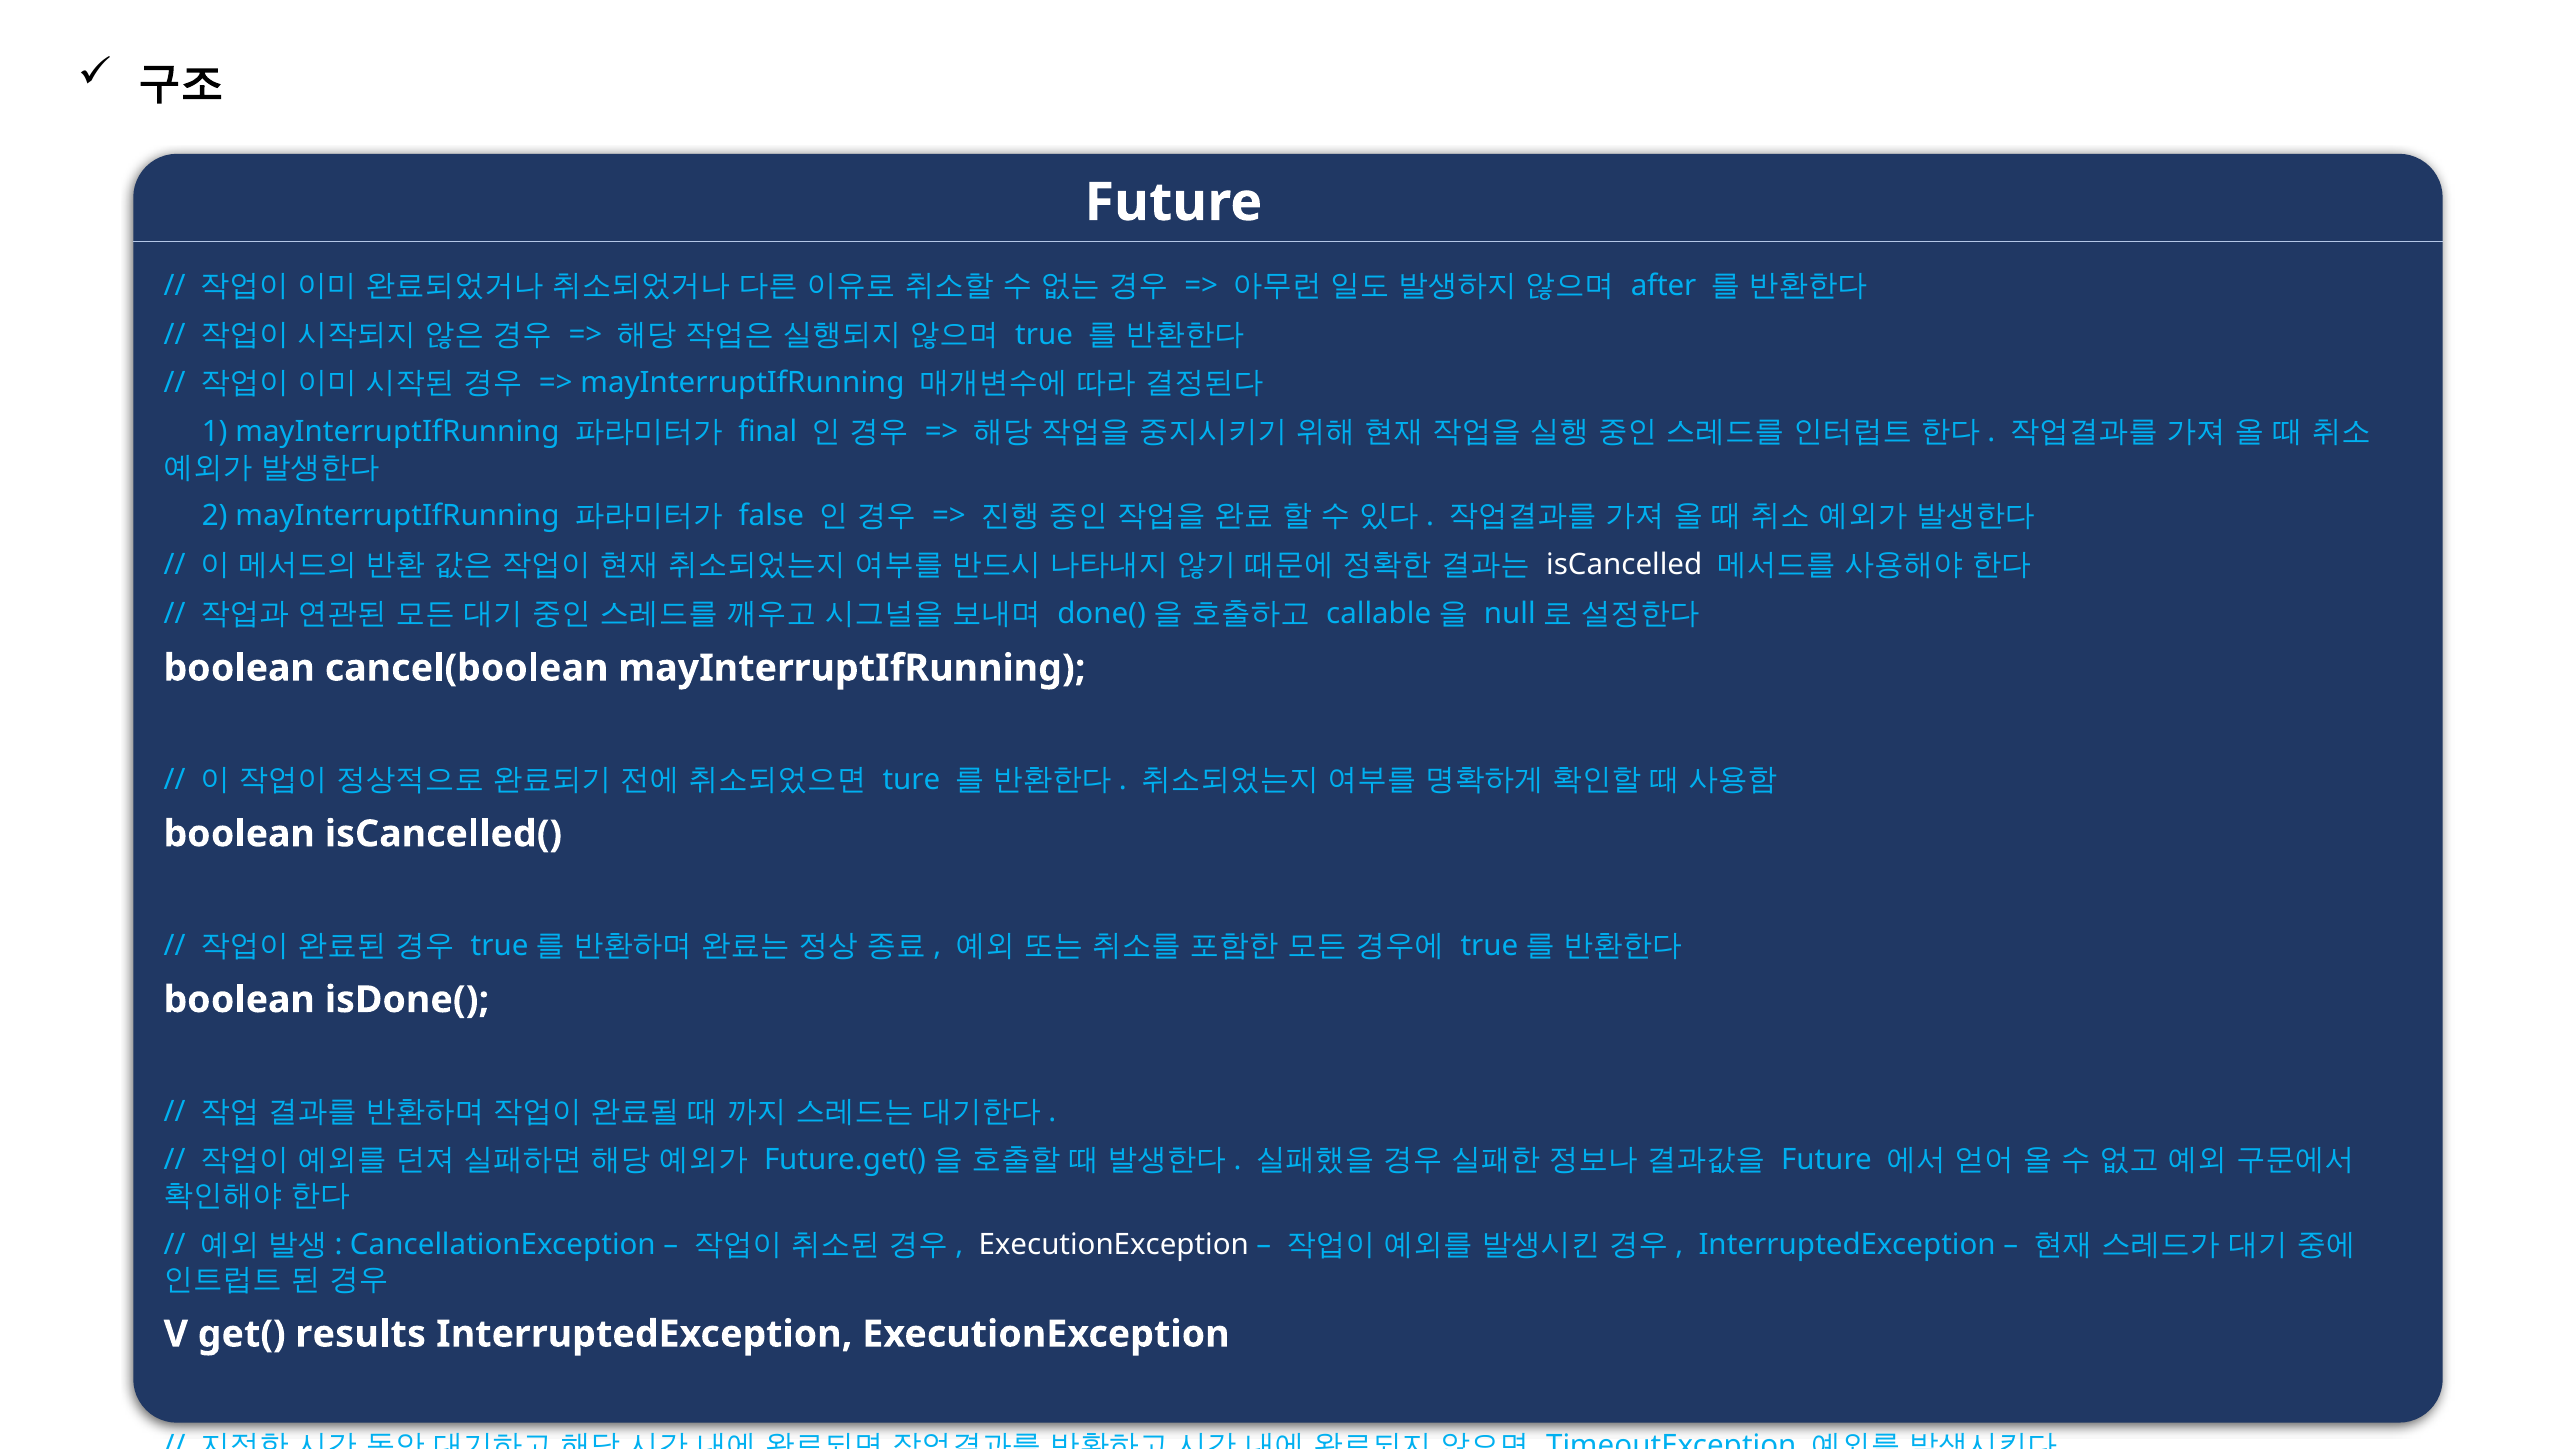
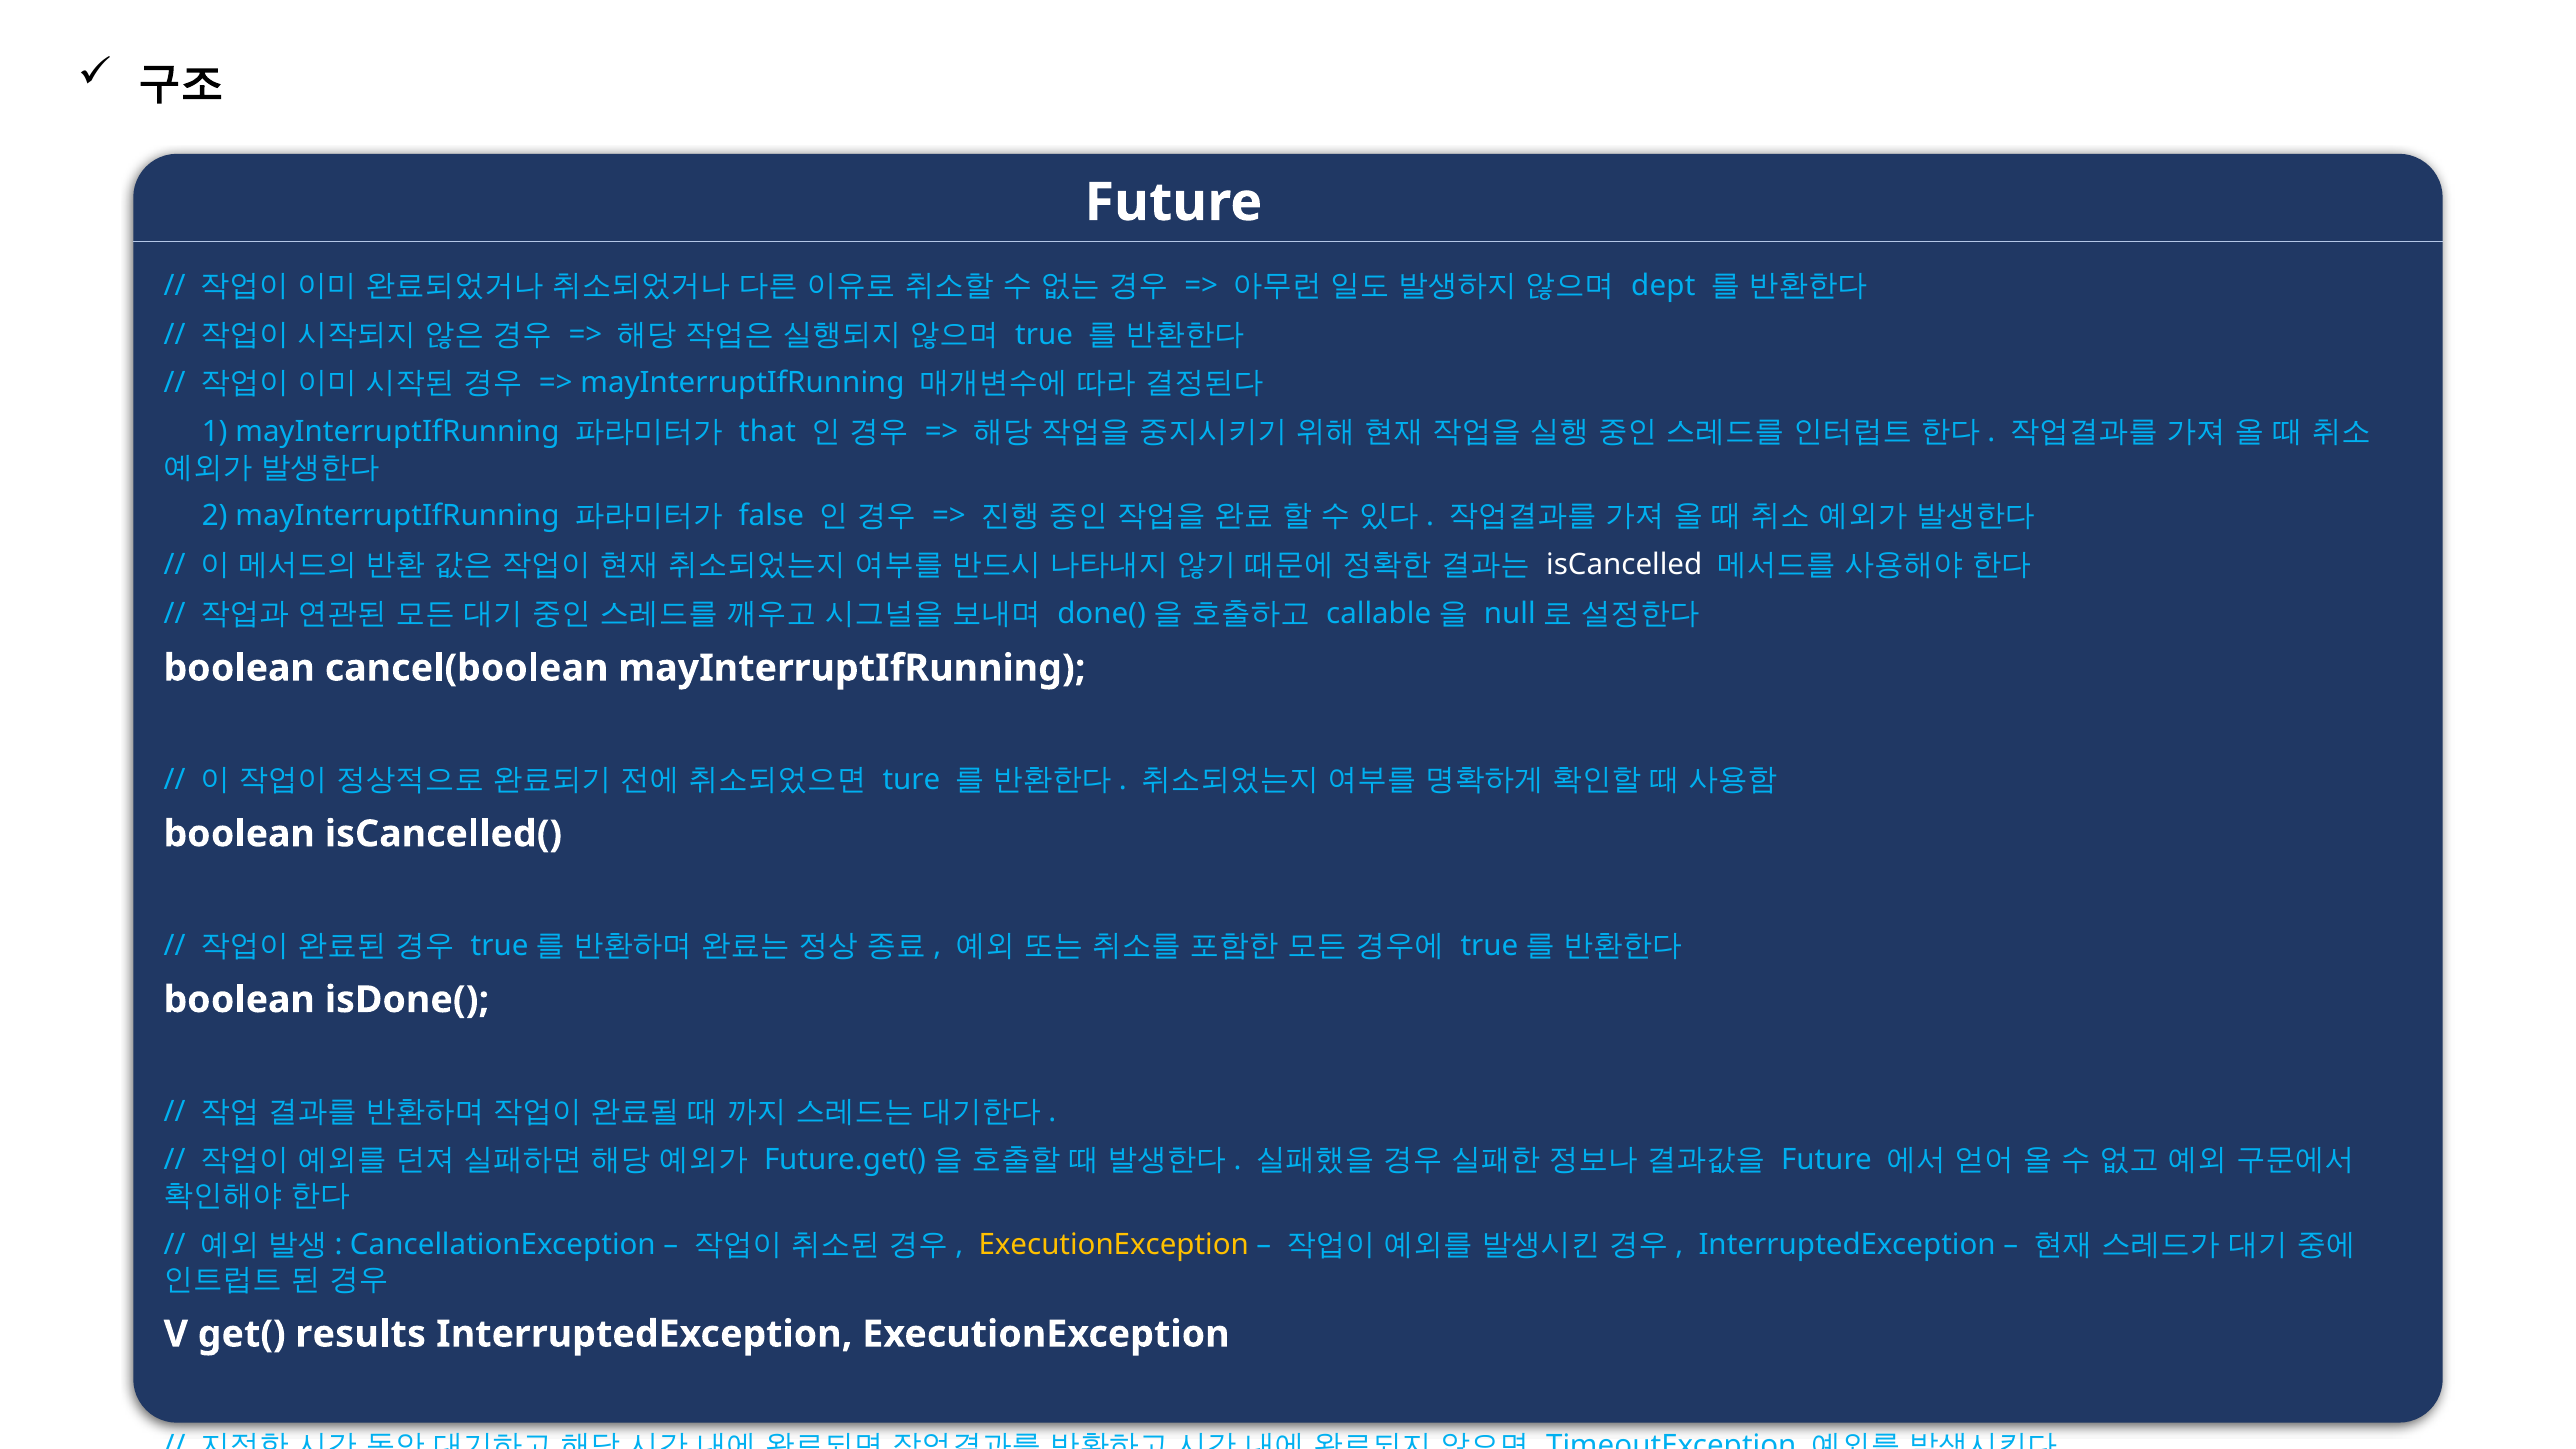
after: after -> dept
final: final -> that
ExecutionException at (1114, 1244) colour: white -> yellow
